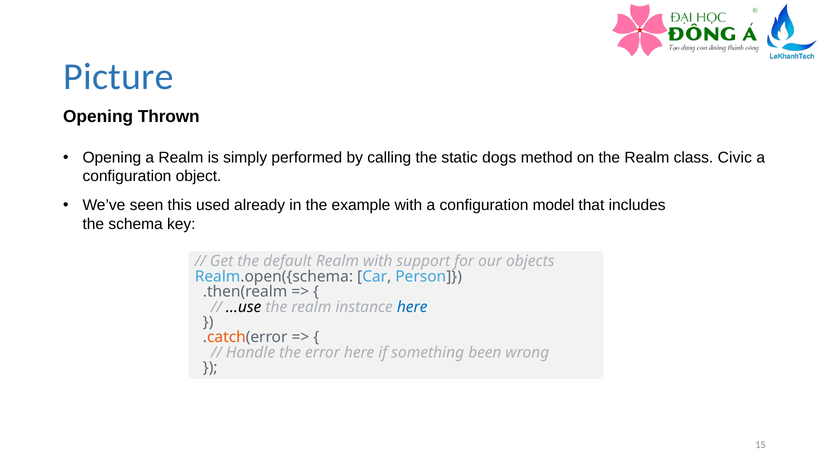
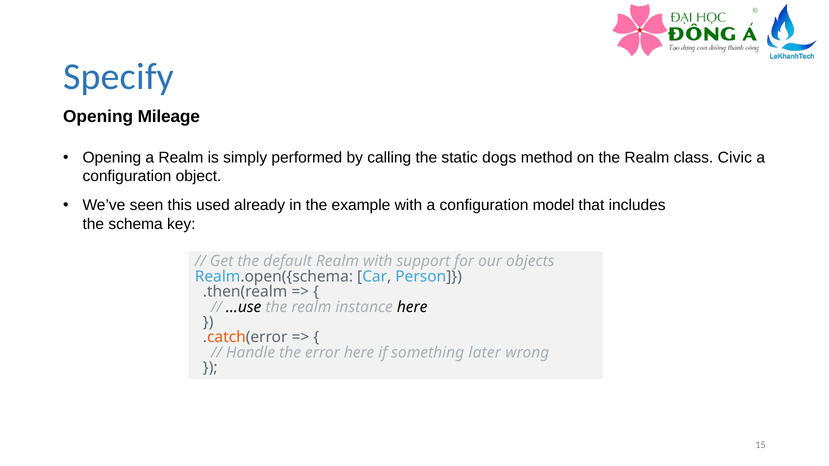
Picture: Picture -> Specify
Thrown: Thrown -> Mileage
here at (412, 307) colour: blue -> black
been: been -> later
